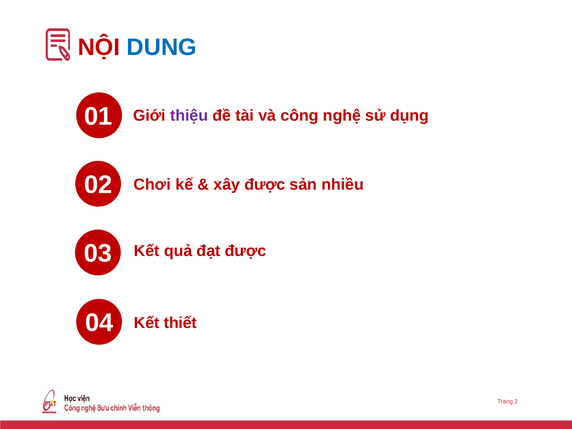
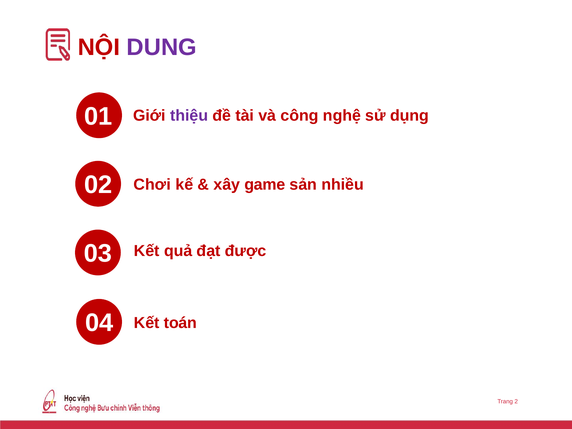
DUNG colour: blue -> purple
xây được: được -> game
thiết: thiết -> toán
